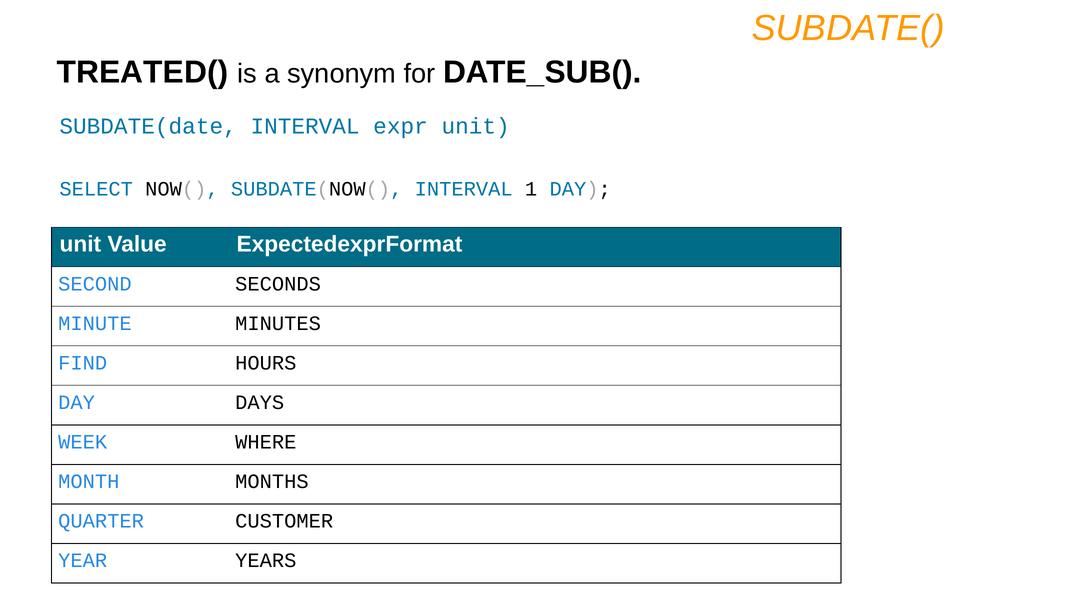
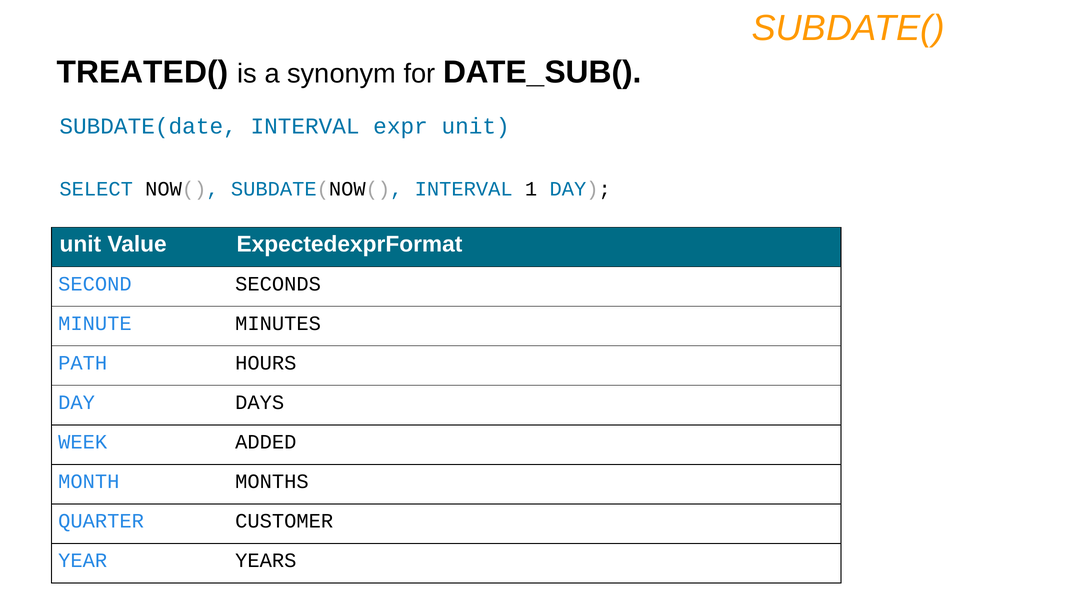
FIND: FIND -> PATH
WHERE: WHERE -> ADDED
